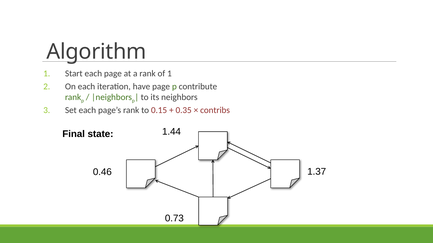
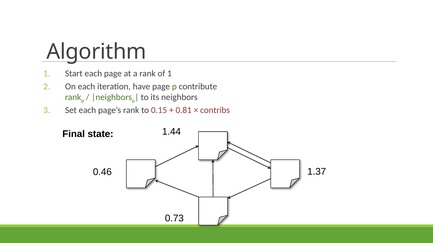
0.35: 0.35 -> 0.81
